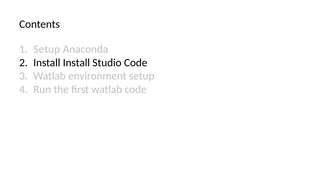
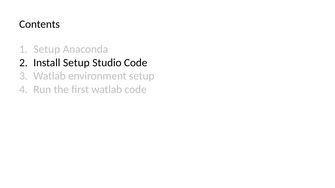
Install Install: Install -> Setup
